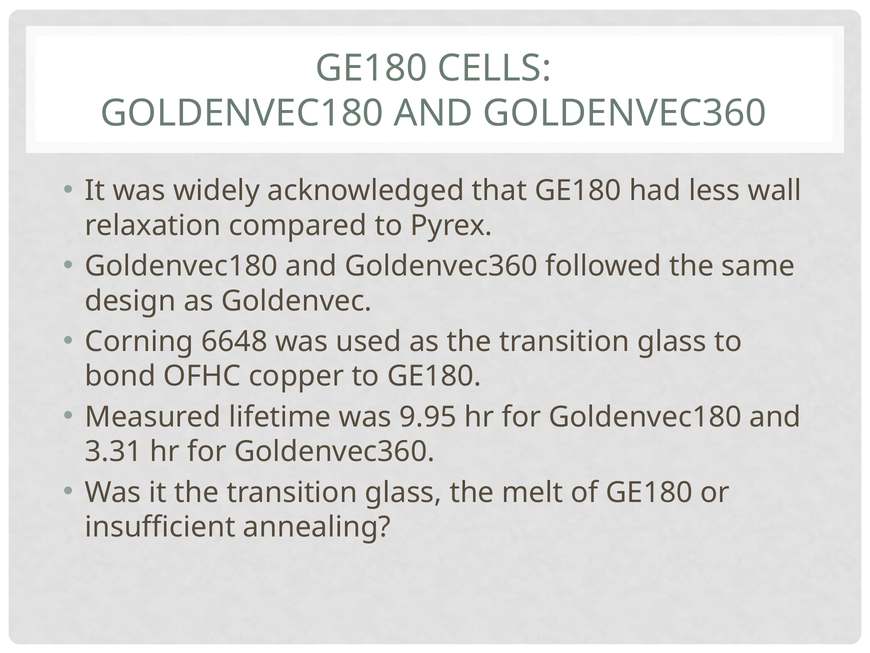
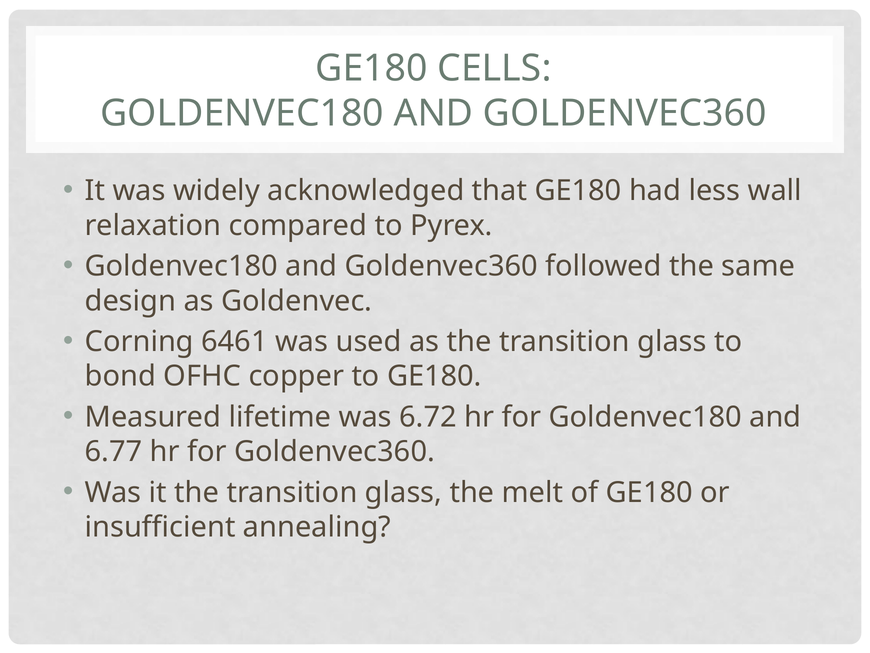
6648: 6648 -> 6461
9.95: 9.95 -> 6.72
3.31: 3.31 -> 6.77
